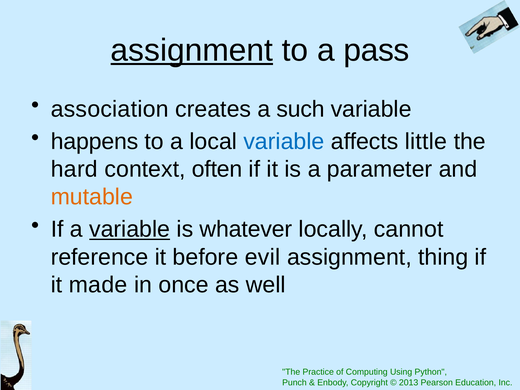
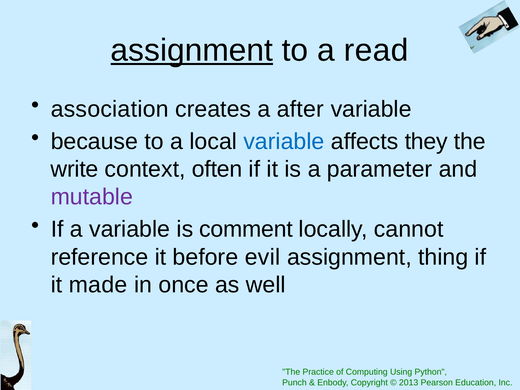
pass: pass -> read
such: such -> after
happens: happens -> because
little: little -> they
hard: hard -> write
mutable colour: orange -> purple
variable at (130, 229) underline: present -> none
whatever: whatever -> comment
